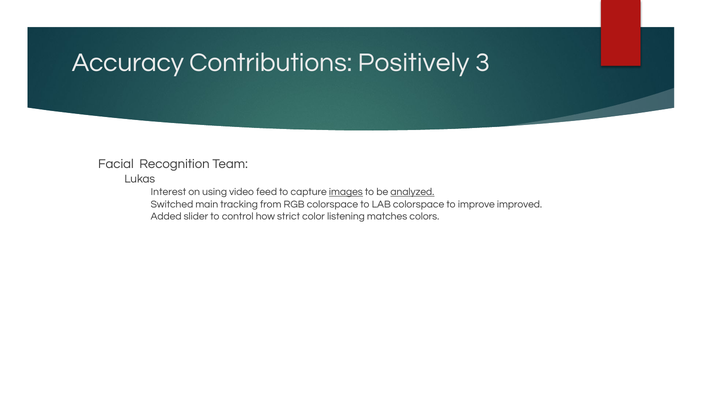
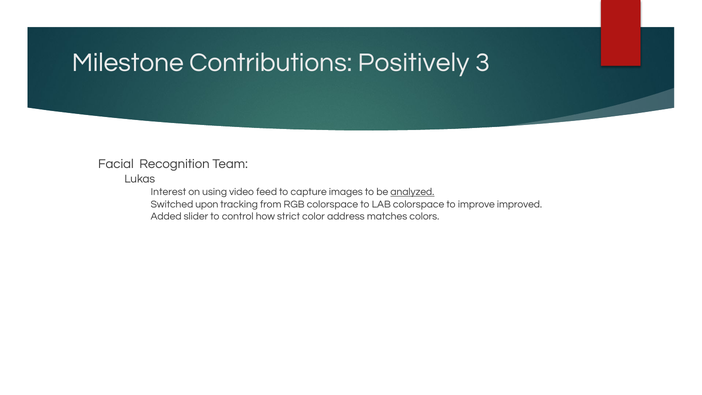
Accuracy: Accuracy -> Milestone
images underline: present -> none
main: main -> upon
listening: listening -> address
